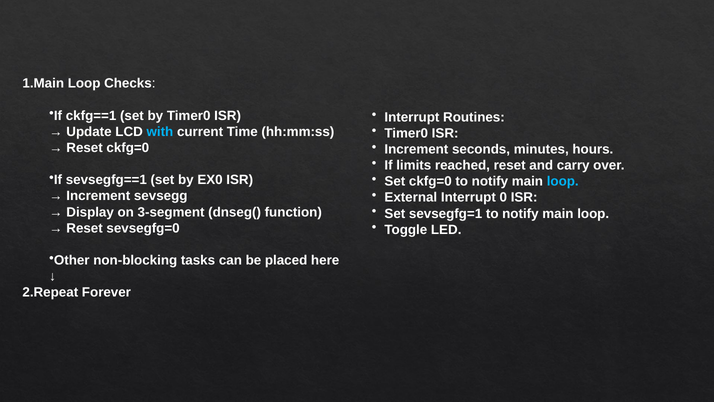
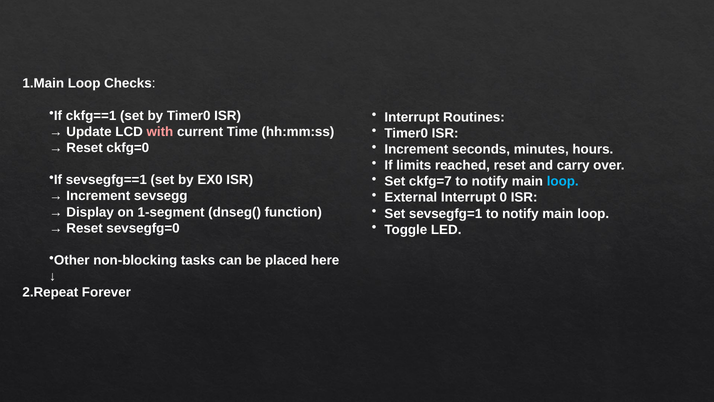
with colour: light blue -> pink
Set ckfg=0: ckfg=0 -> ckfg=7
3-segment: 3-segment -> 1-segment
